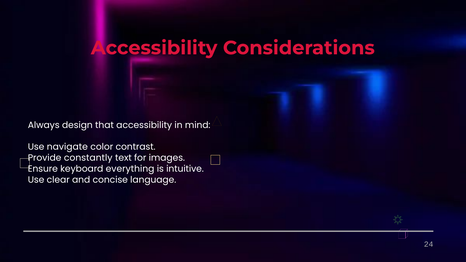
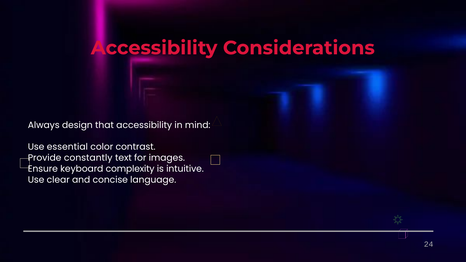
navigate: navigate -> essential
everything: everything -> complexity
